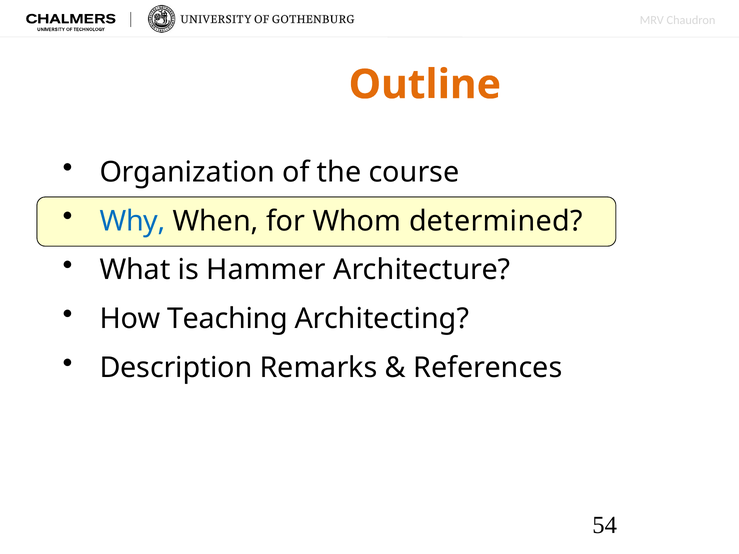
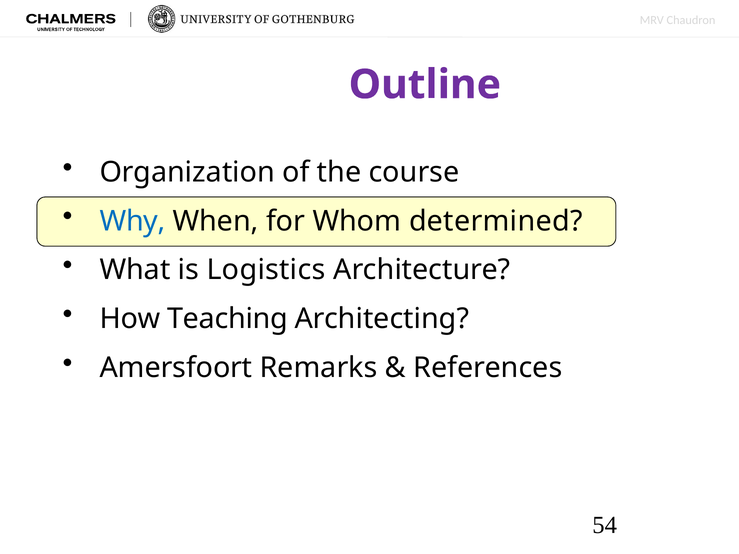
Outline colour: orange -> purple
Hammer: Hammer -> Logistics
Description: Description -> Amersfoort
